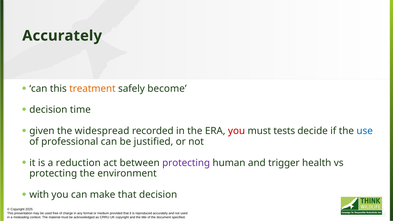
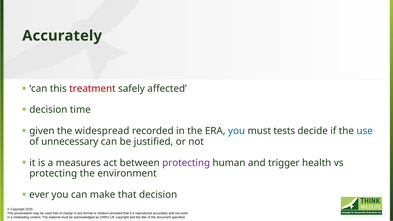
treatment colour: orange -> red
become: become -> affected
you at (237, 131) colour: red -> blue
professional: professional -> unnecessary
reduction: reduction -> measures
with: with -> ever
